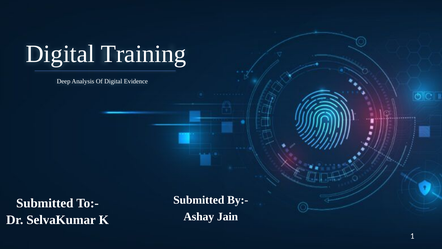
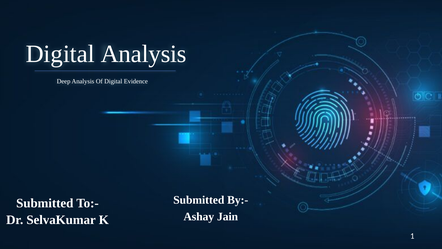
Digital Training: Training -> Analysis
